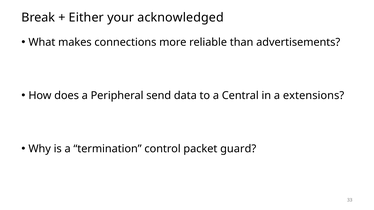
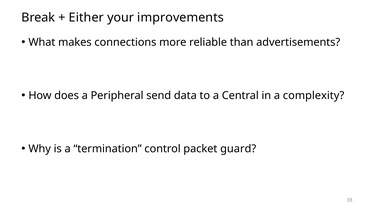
acknowledged: acknowledged -> improvements
extensions: extensions -> complexity
